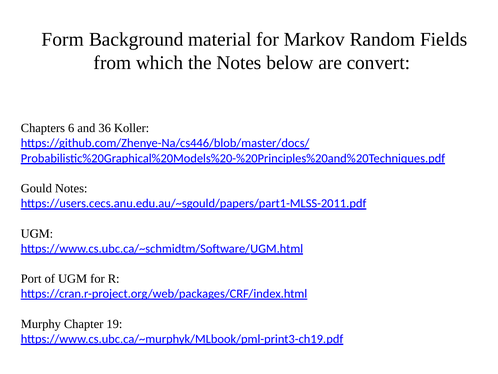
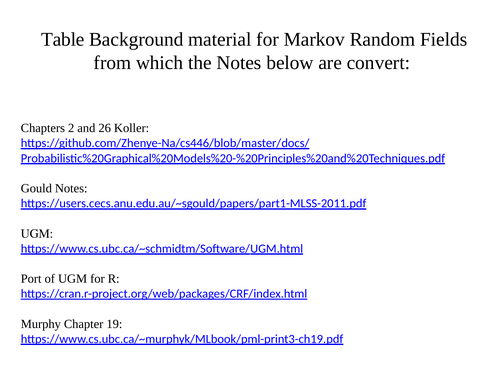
Form: Form -> Table
6: 6 -> 2
36: 36 -> 26
